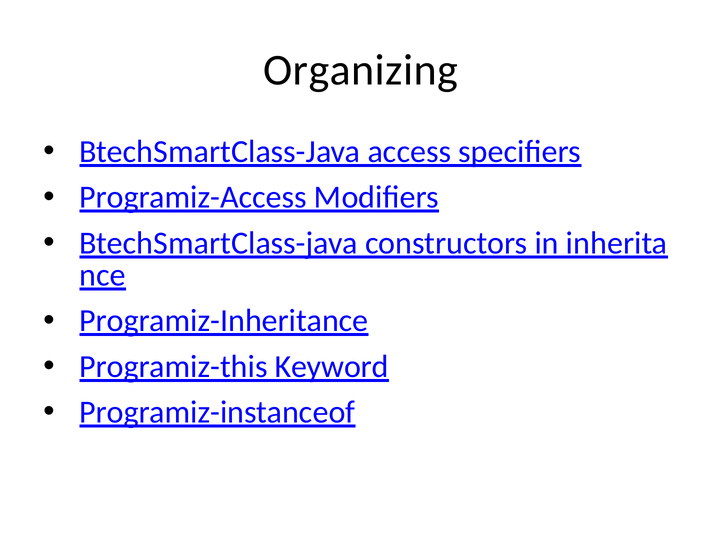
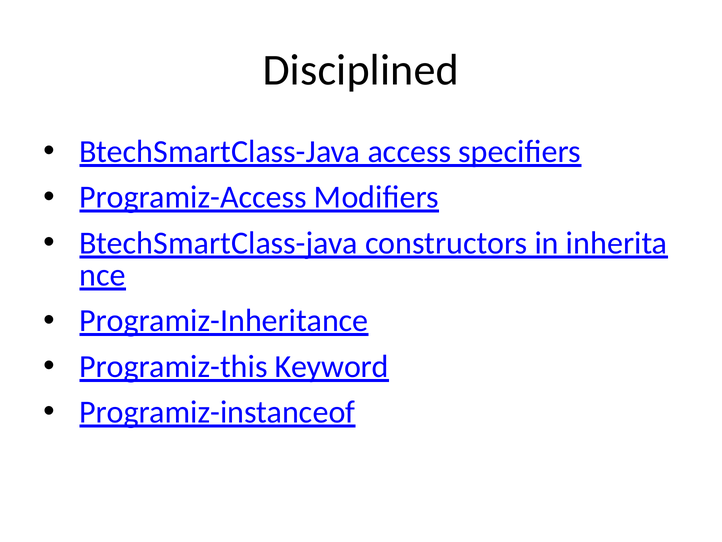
Organizing: Organizing -> Disciplined
